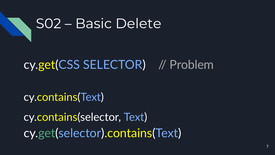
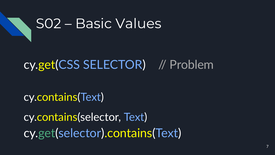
Delete: Delete -> Values
